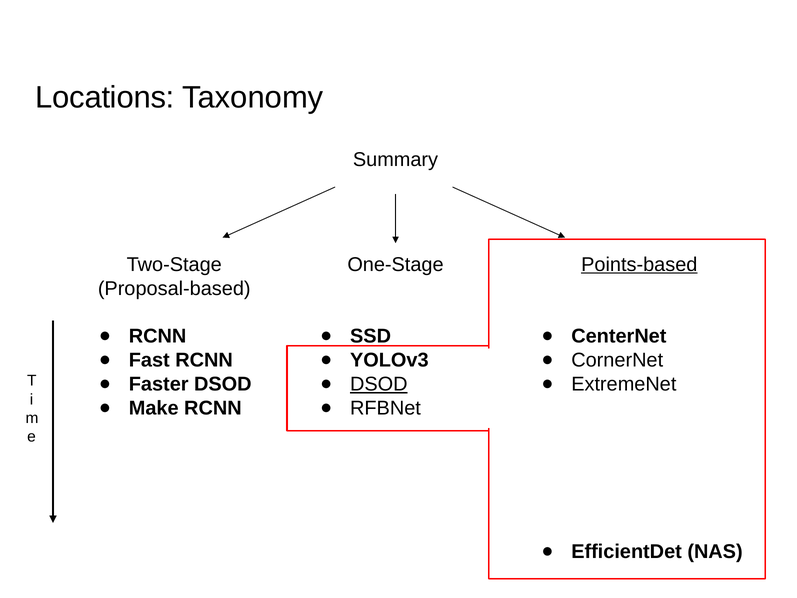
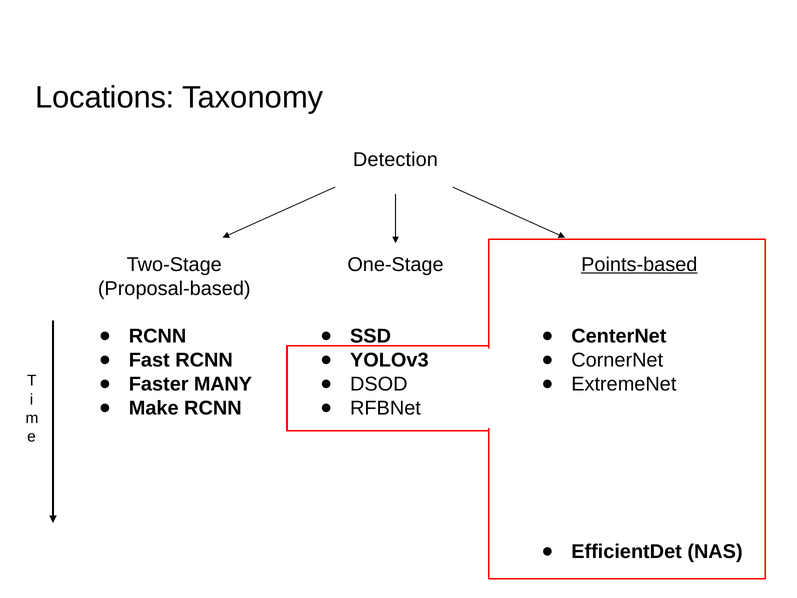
Summary: Summary -> Detection
Faster DSOD: DSOD -> MANY
DSOD at (379, 384) underline: present -> none
